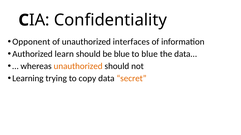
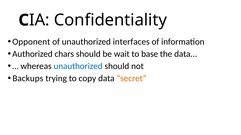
learn: learn -> chars
be blue: blue -> wait
to blue: blue -> base
unauthorized at (78, 66) colour: orange -> blue
Learning: Learning -> Backups
